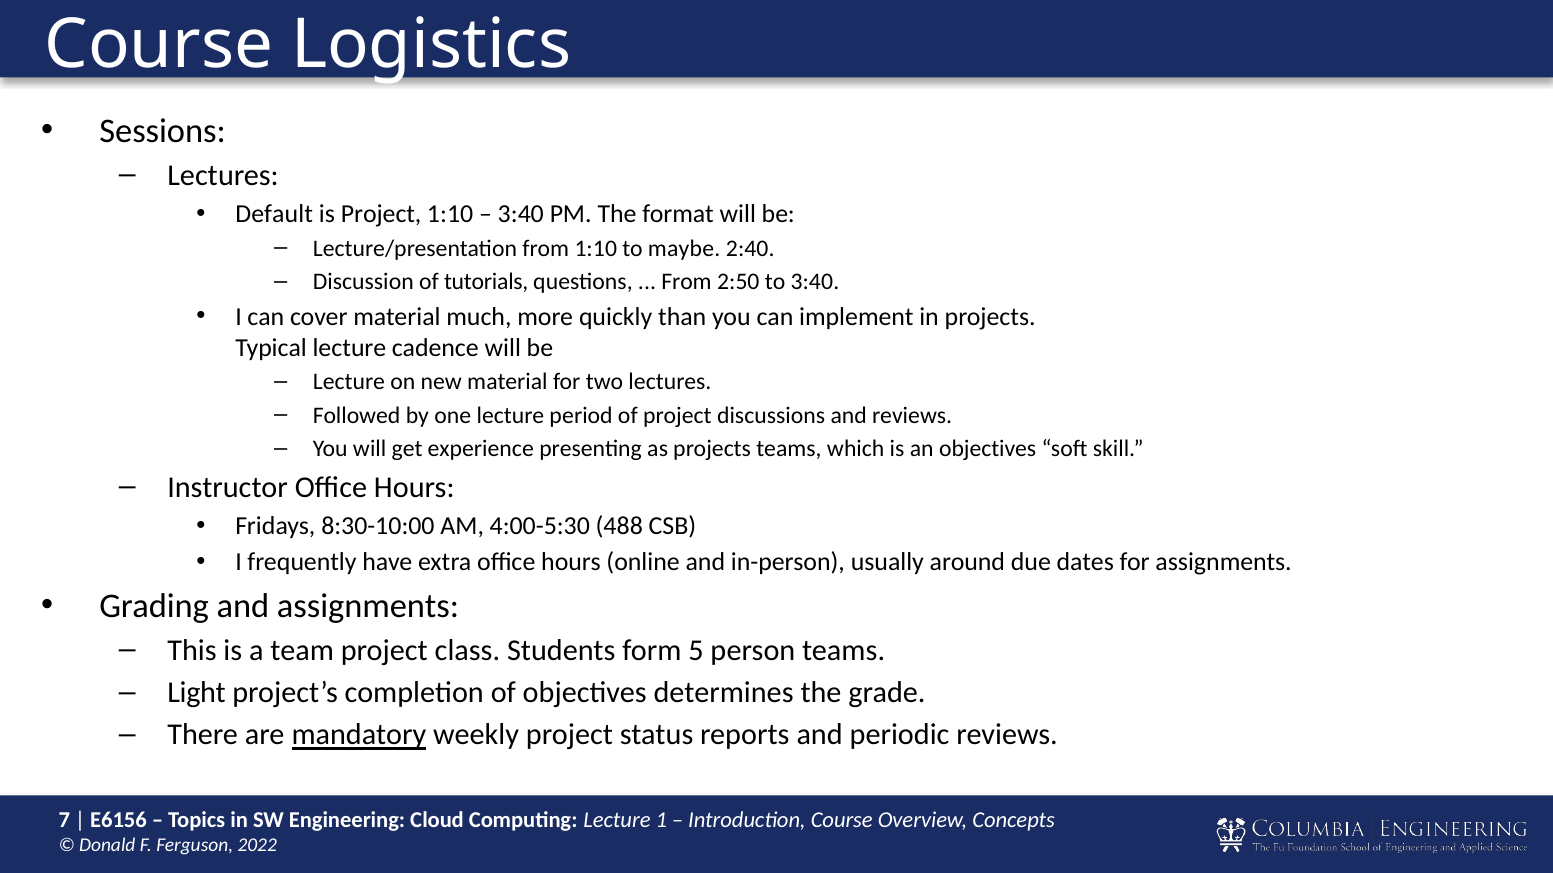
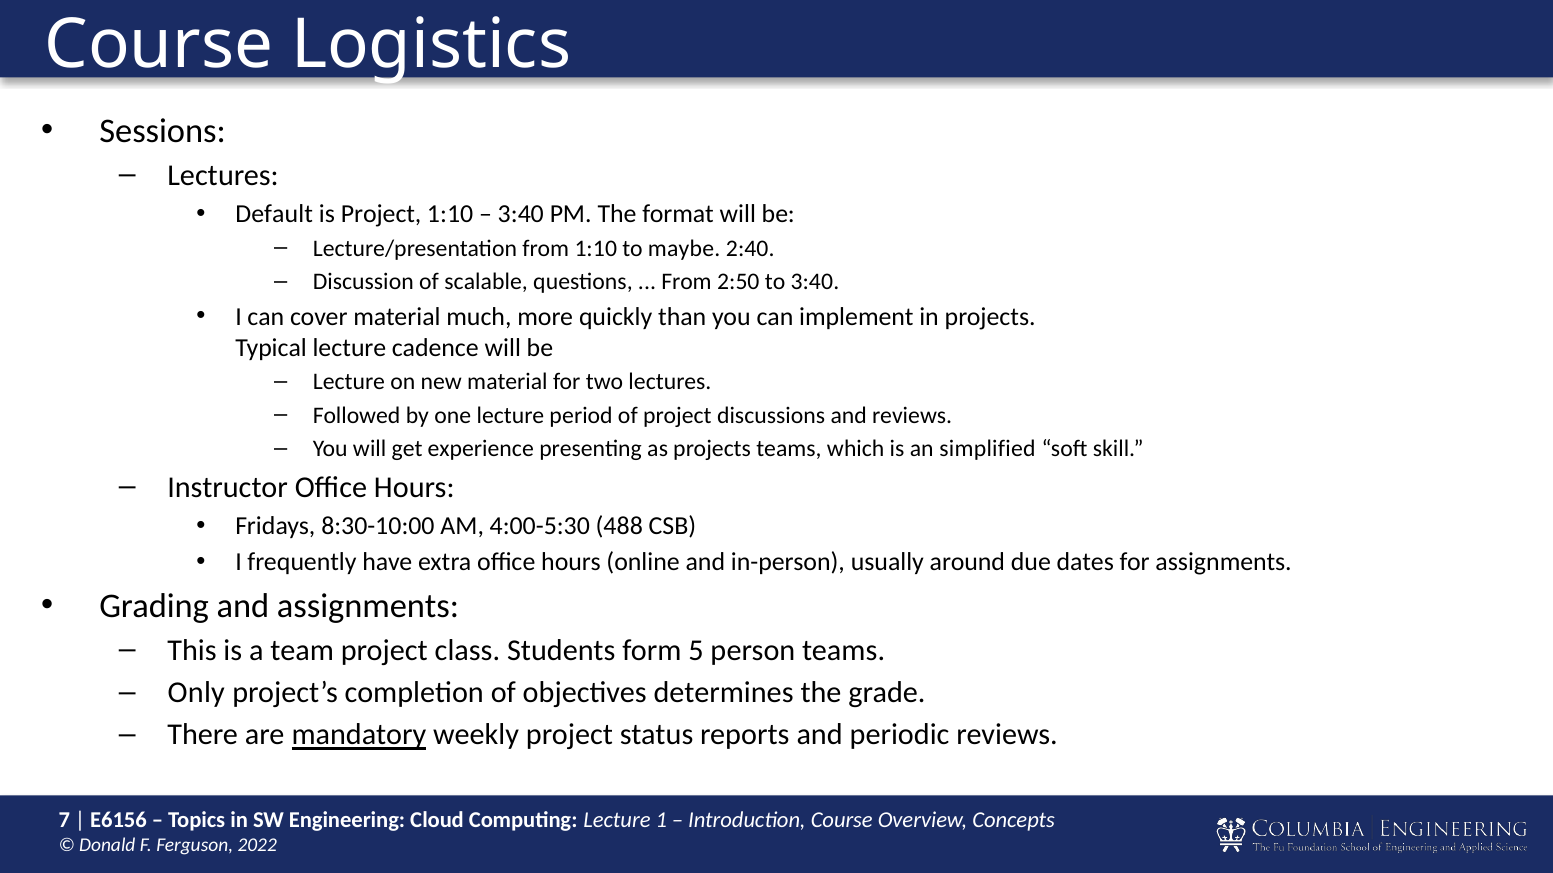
tutorials: tutorials -> scalable
an objectives: objectives -> simplified
Light: Light -> Only
